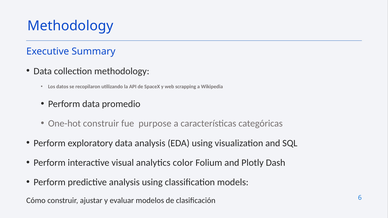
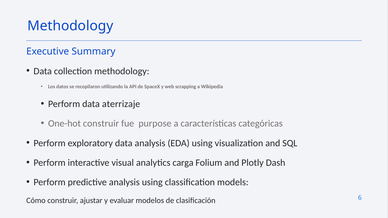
promedio: promedio -> aterrizaje
color: color -> carga
